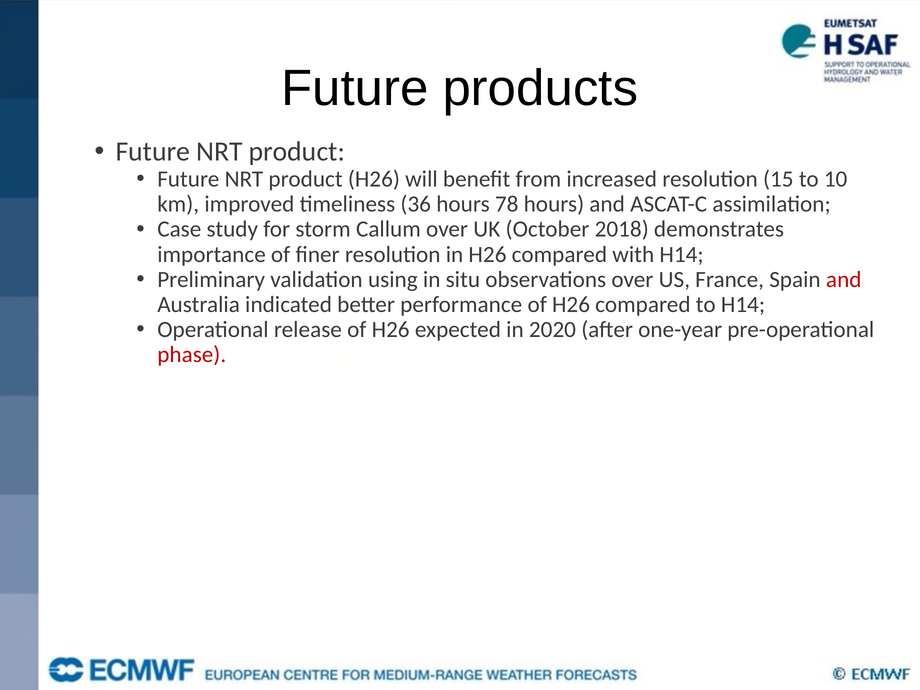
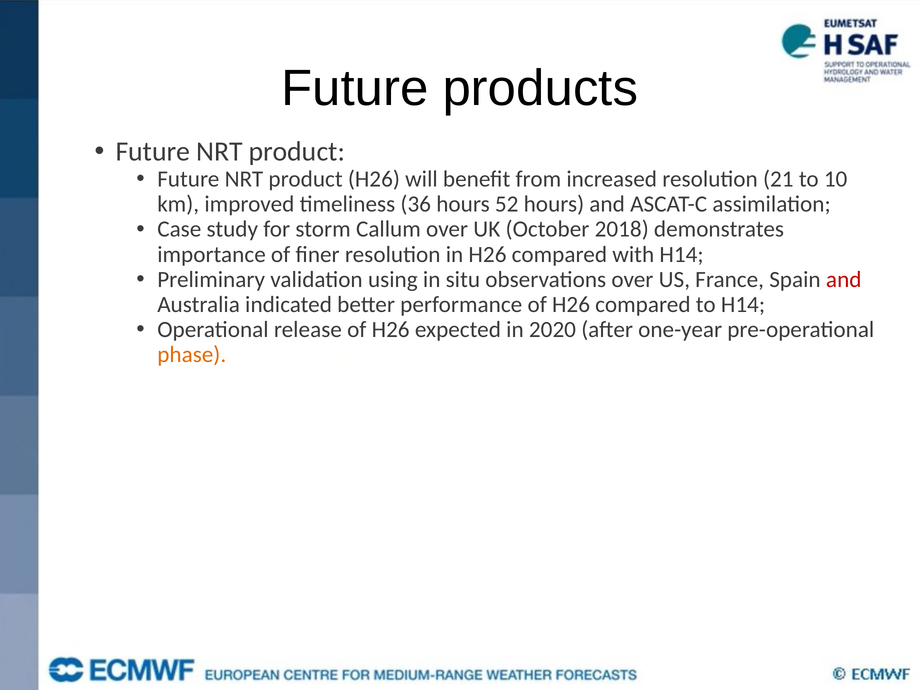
15: 15 -> 21
78: 78 -> 52
phase colour: red -> orange
